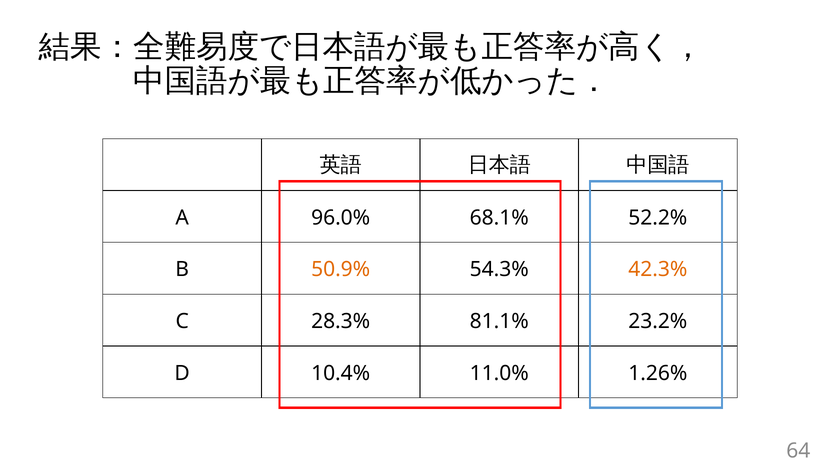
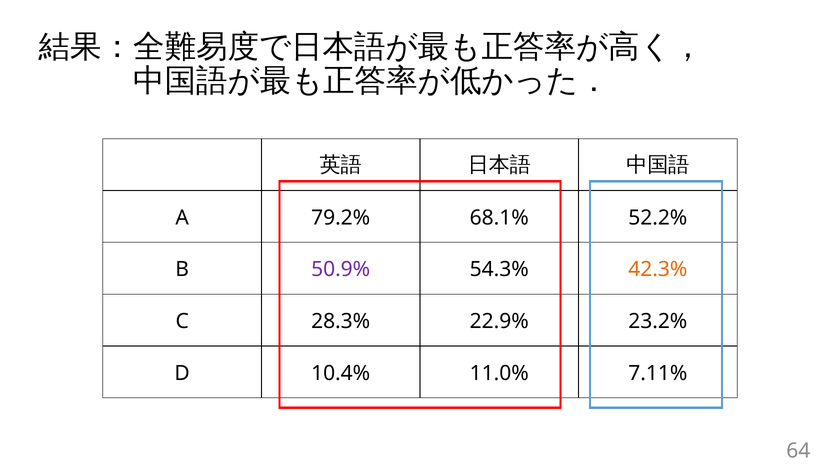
96.0%: 96.0% -> 79.2%
50.9% colour: orange -> purple
81.1%: 81.1% -> 22.9%
1.26%: 1.26% -> 7.11%
